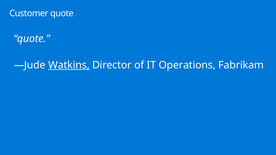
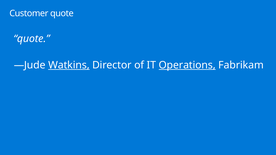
Operations underline: none -> present
